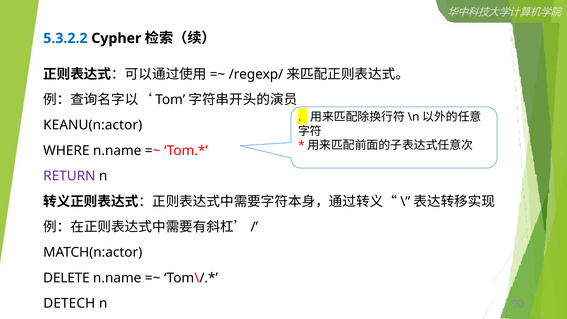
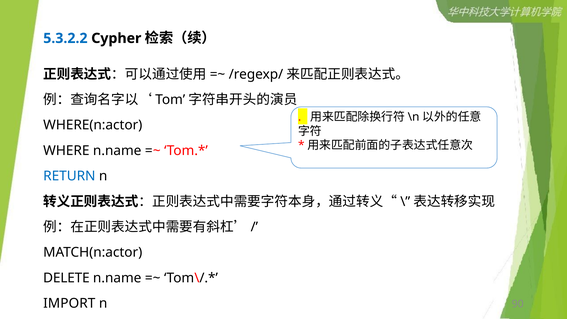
KEANU(n:actor: KEANU(n:actor -> WHERE(n:actor
RETURN colour: purple -> blue
DETECH: DETECH -> IMPORT
